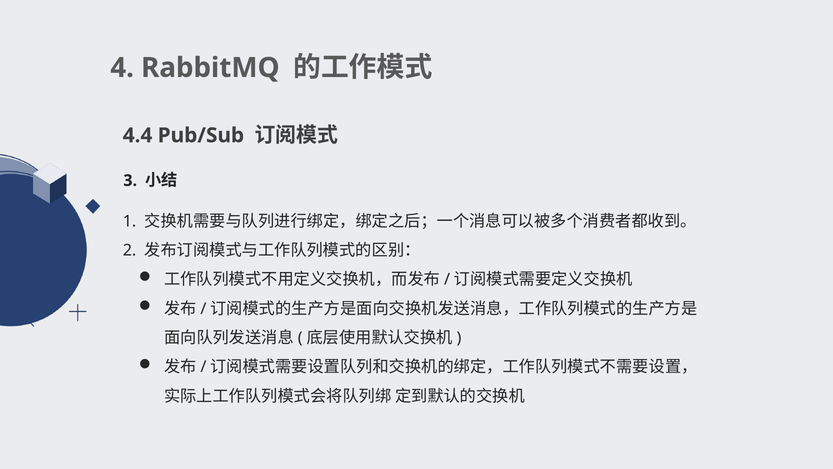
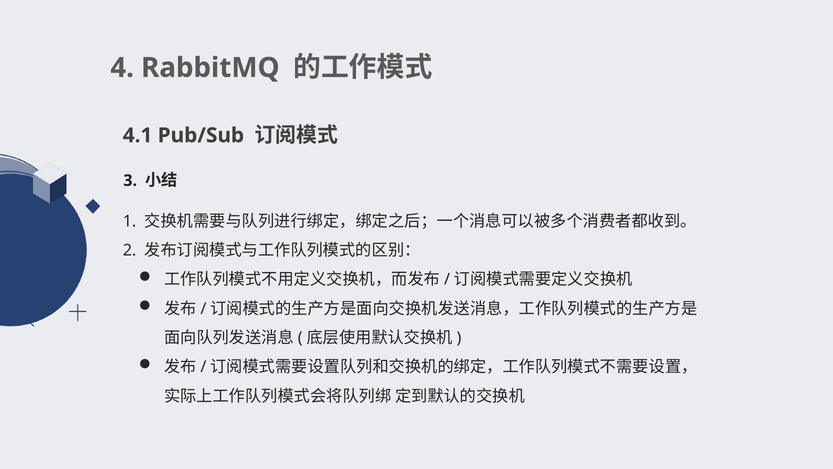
4.4: 4.4 -> 4.1
